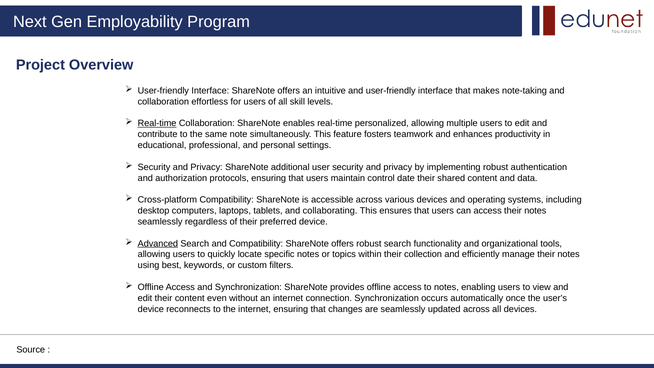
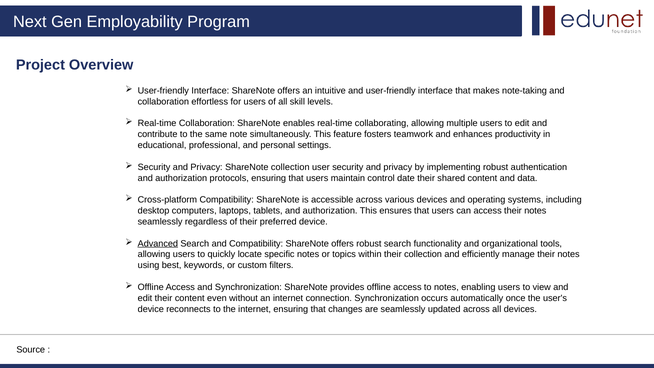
Real-time at (157, 123) underline: present -> none
personalized: personalized -> collaborating
ShareNote additional: additional -> collection
tablets and collaborating: collaborating -> authorization
